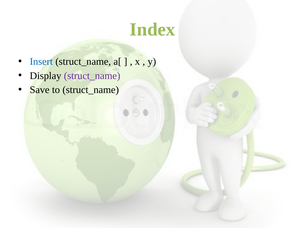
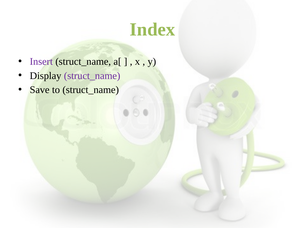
Insert colour: blue -> purple
